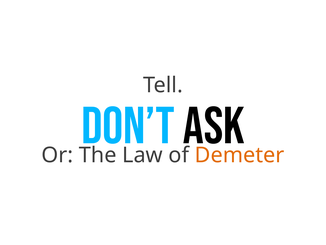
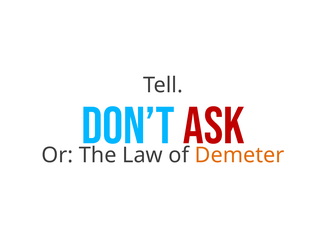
ASK colour: black -> red
